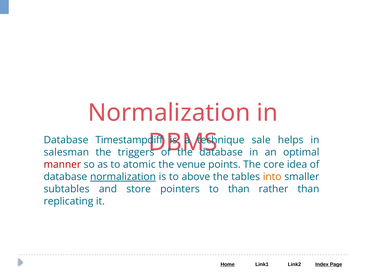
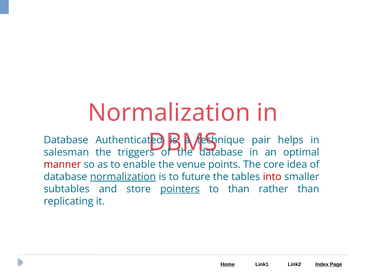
Timestampdiff: Timestampdiff -> Authenticated
sale: sale -> pair
atomic: atomic -> enable
above: above -> future
into colour: orange -> red
pointers underline: none -> present
